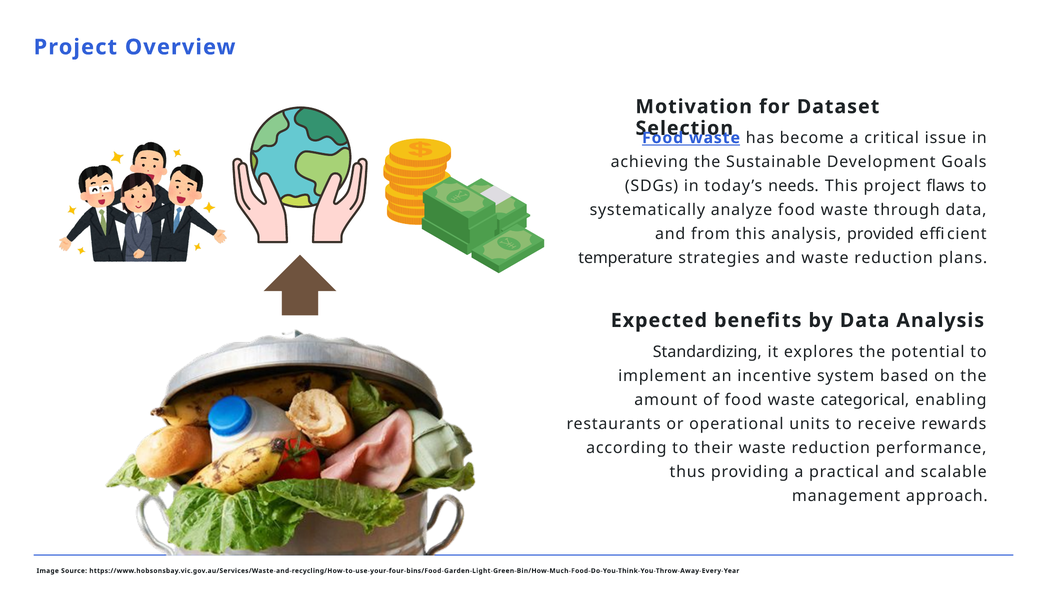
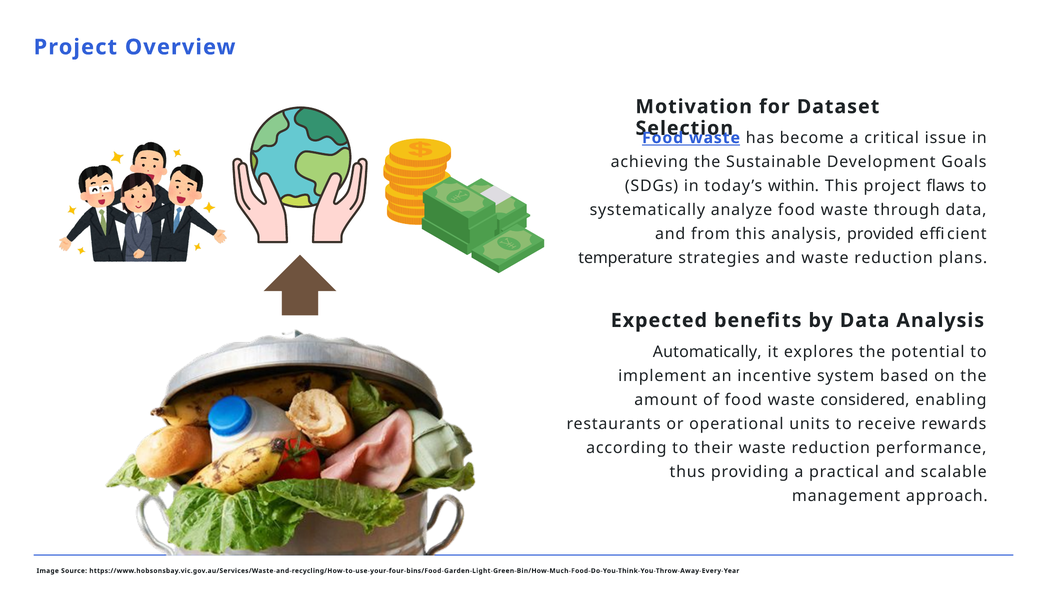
needs: needs -> within
Standardizing: Standardizing -> Automatically
categorical: categorical -> considered
